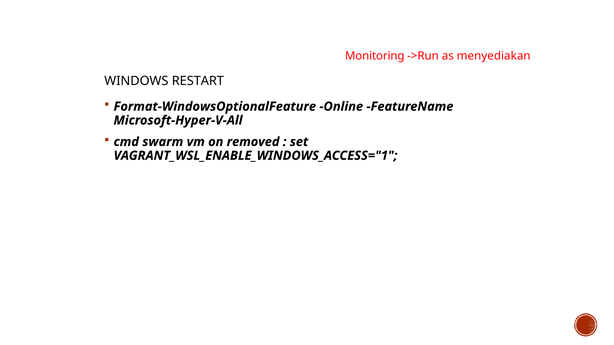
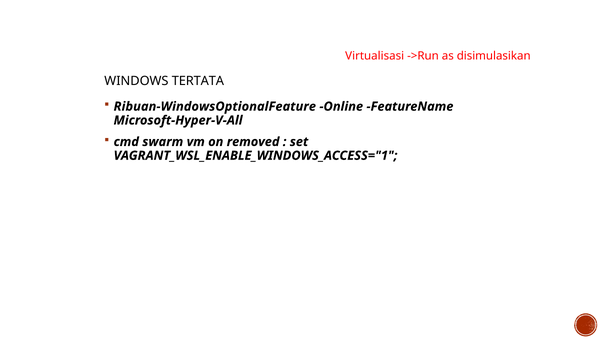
Monitoring: Monitoring -> Virtualisasi
menyediakan: menyediakan -> disimulasikan
RESTART: RESTART -> TERTATA
Format-WindowsOptionalFeature: Format-WindowsOptionalFeature -> Ribuan-WindowsOptionalFeature
